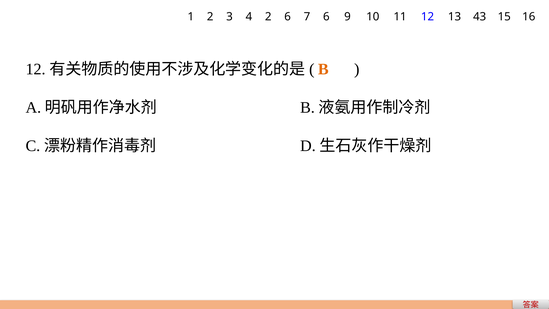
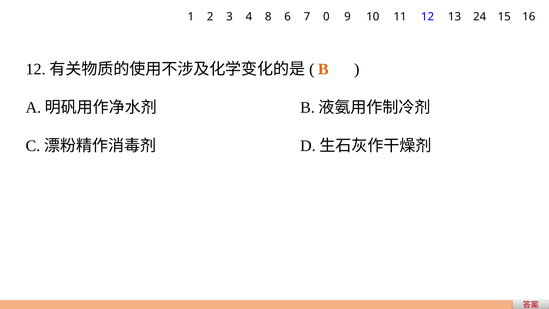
4 2: 2 -> 8
7 6: 6 -> 0
43: 43 -> 24
